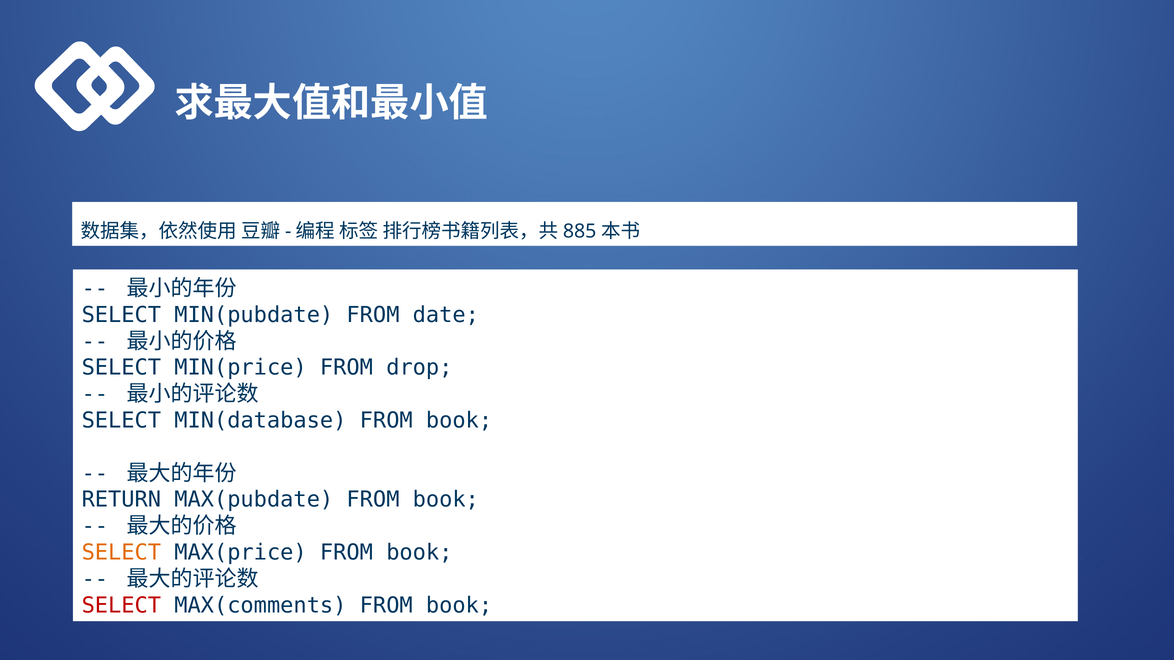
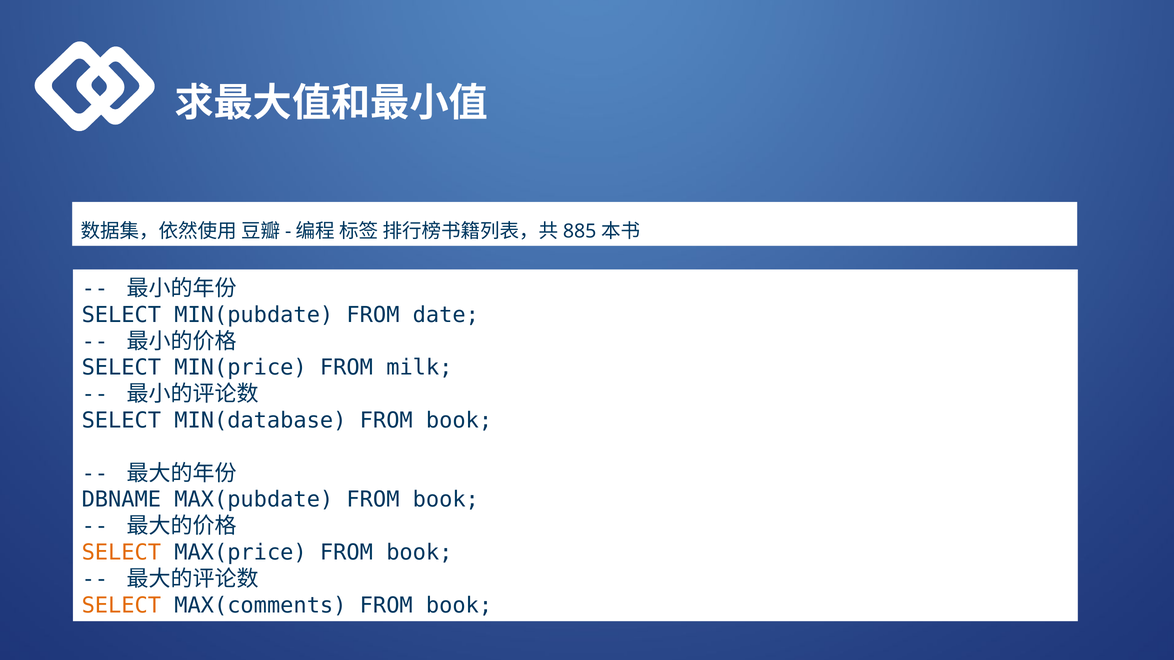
drop: drop -> milk
RETURN: RETURN -> DBNAME
SELECT at (121, 606) colour: red -> orange
